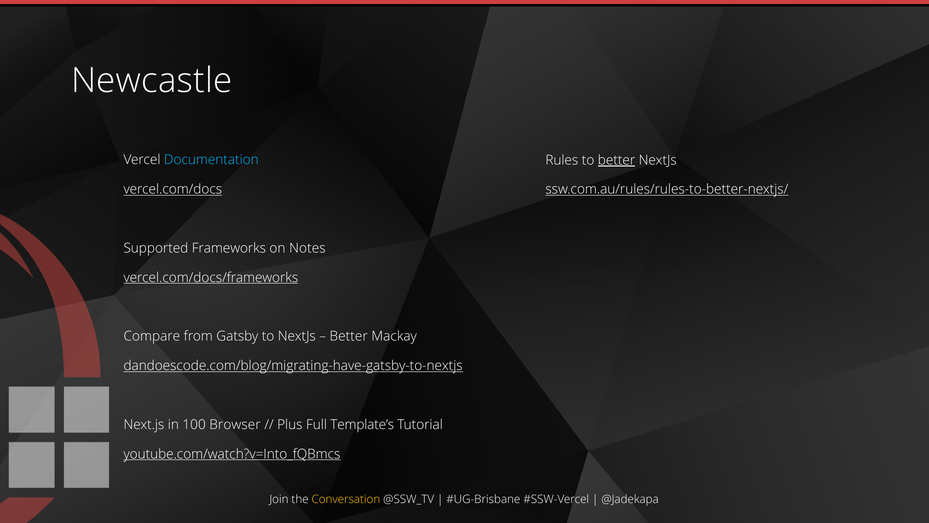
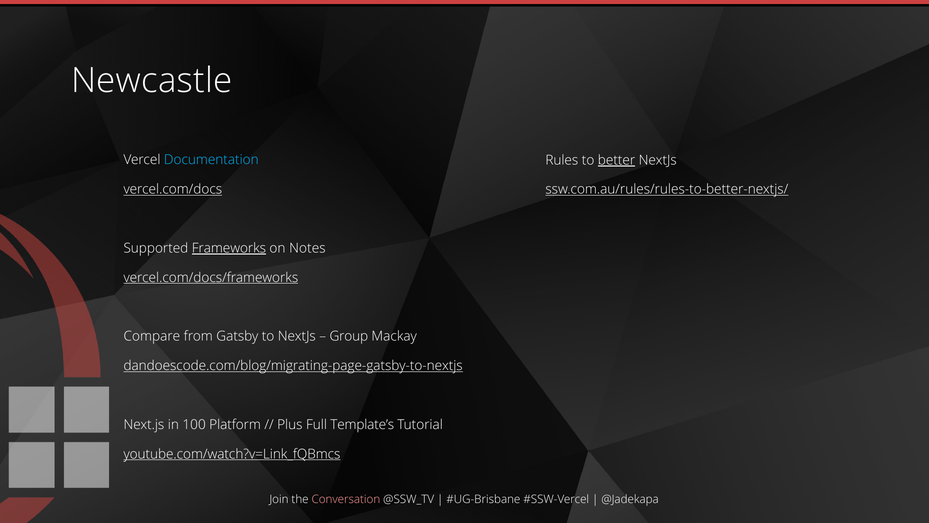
Frameworks underline: none -> present
Better at (349, 336): Better -> Group
dandoescode.com/blog/migrating-have-gatsby-to-nextjs: dandoescode.com/blog/migrating-have-gatsby-to-nextjs -> dandoescode.com/blog/migrating-page-gatsby-to-nextjs
Browser: Browser -> Platform
youtube.com/watch?v=Into_fQBmcs: youtube.com/watch?v=Into_fQBmcs -> youtube.com/watch?v=Link_fQBmcs
Conversation colour: yellow -> pink
